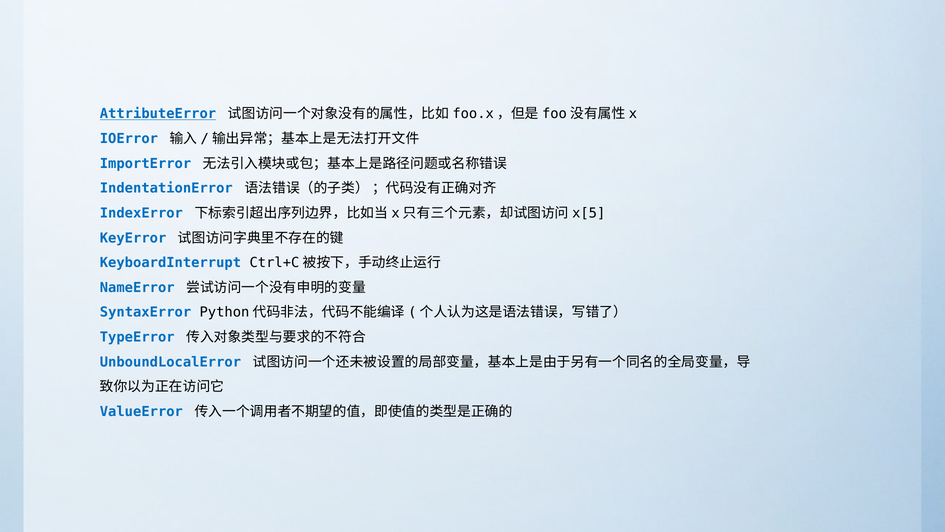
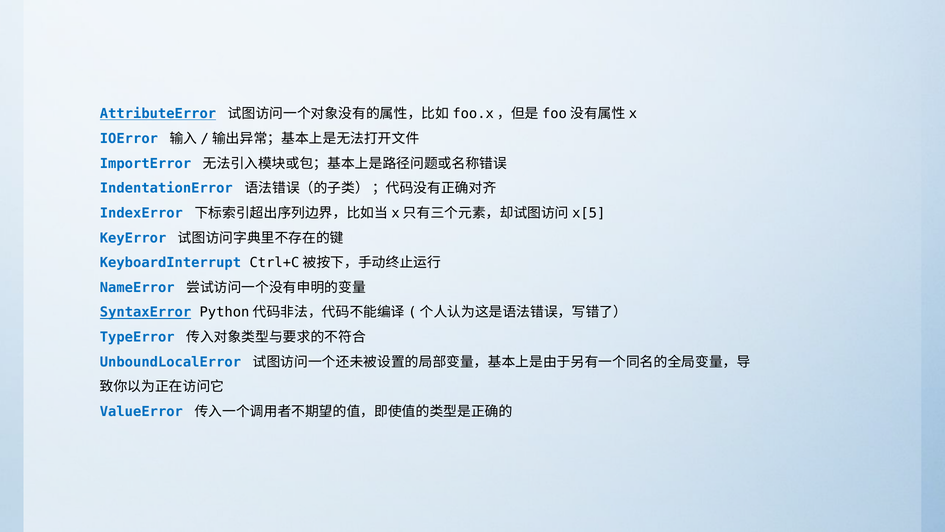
SyntaxError underline: none -> present
